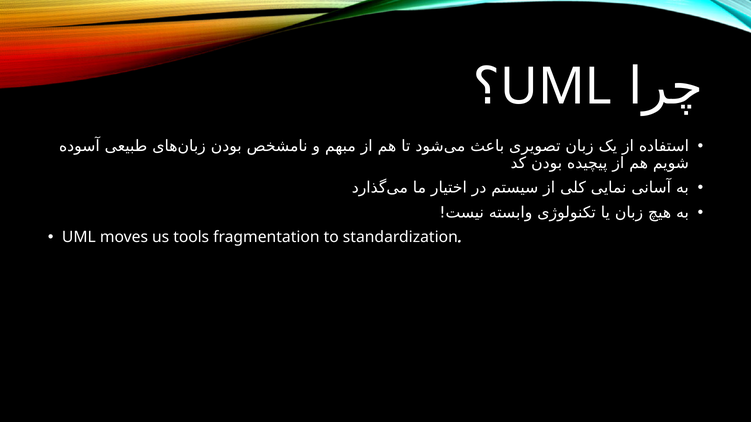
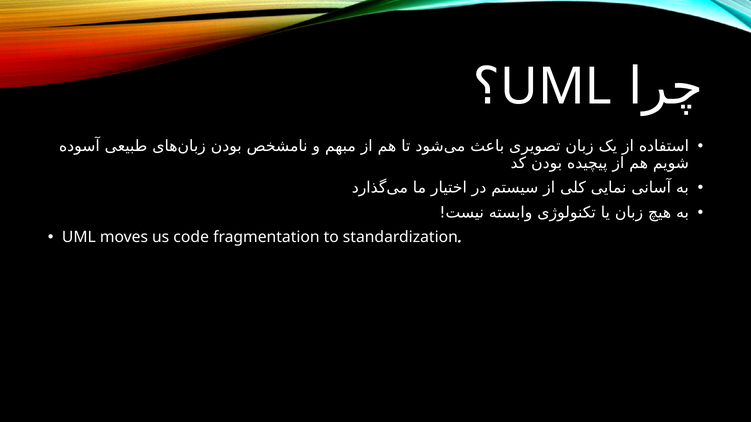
tools: tools -> code
